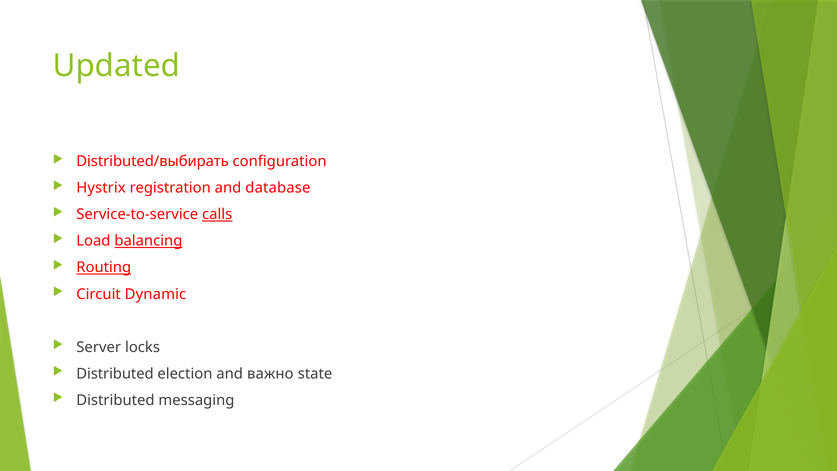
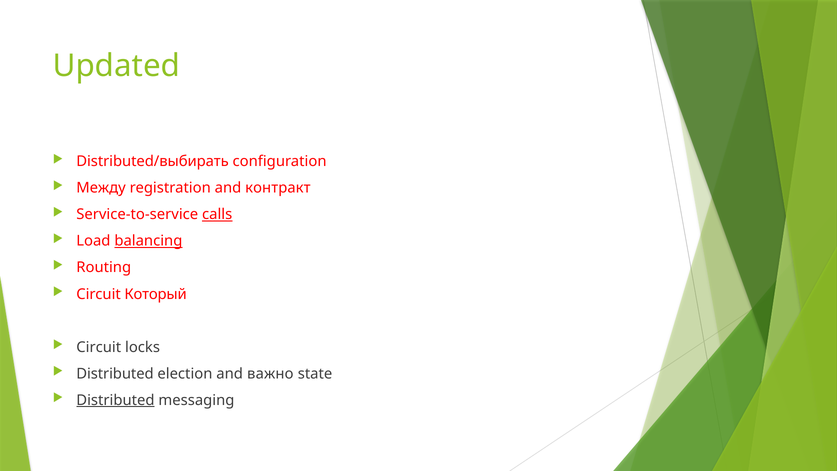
Hystrix: Hystrix -> Между
database: database -> контракт
Routing underline: present -> none
Dynamic: Dynamic -> Который
Server at (99, 347): Server -> Circuit
Distributed at (115, 400) underline: none -> present
